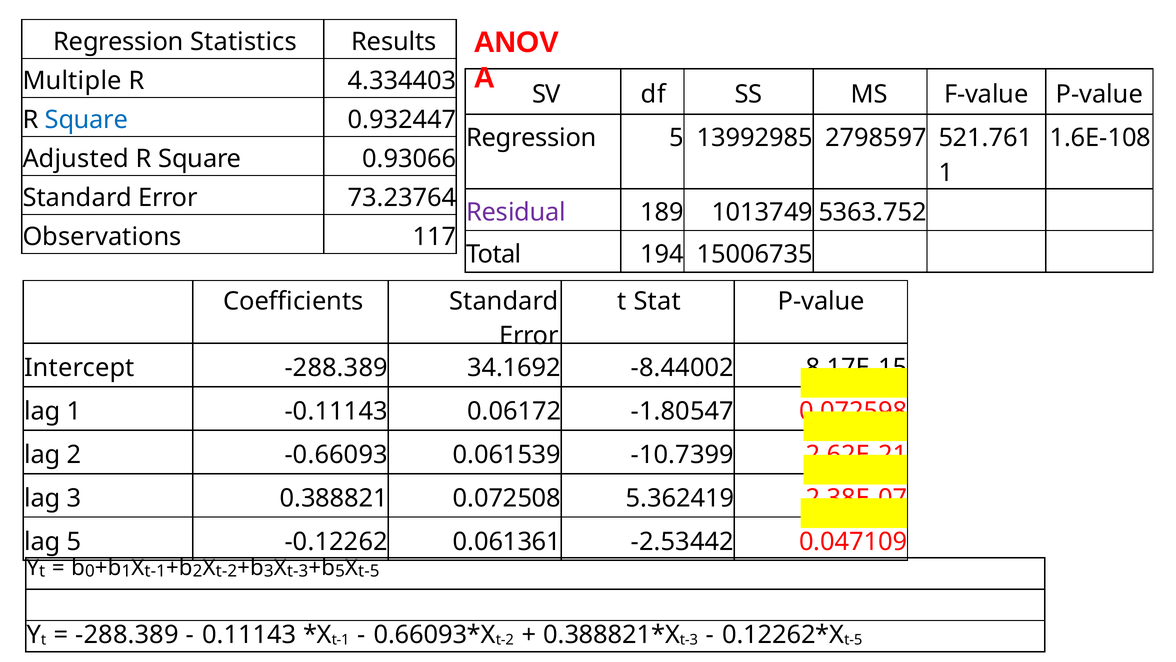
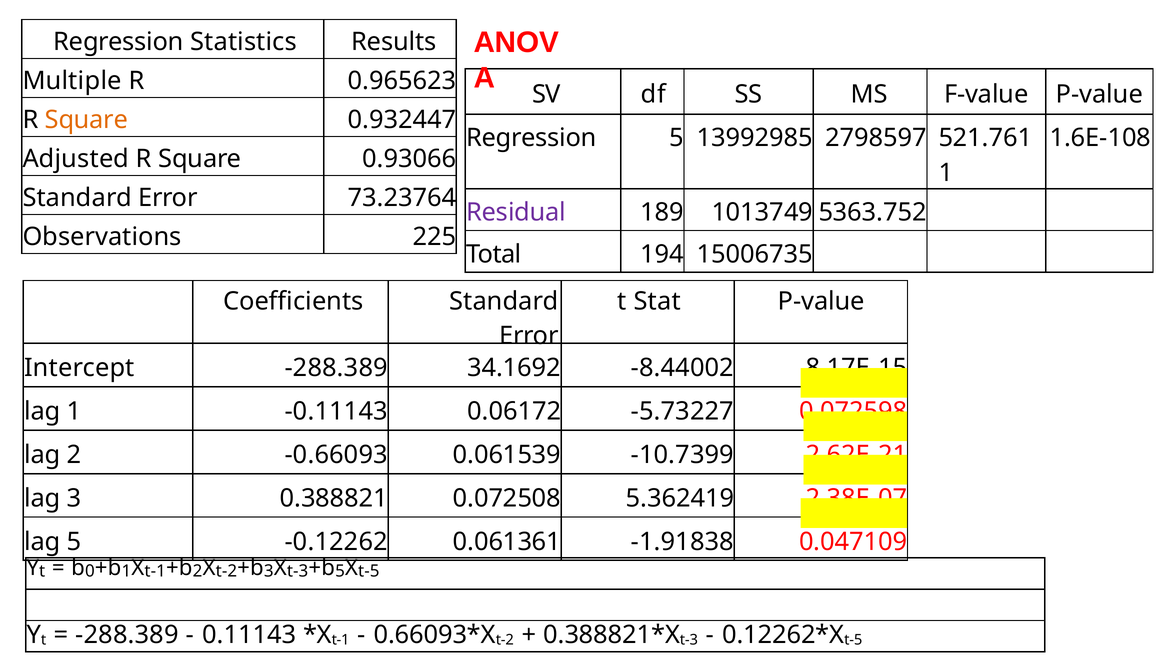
4.334403: 4.334403 -> 0.965623
Square at (86, 120) colour: blue -> orange
117: 117 -> 225
-1.80547: -1.80547 -> -5.73227
-2.53442: -2.53442 -> -1.91838
